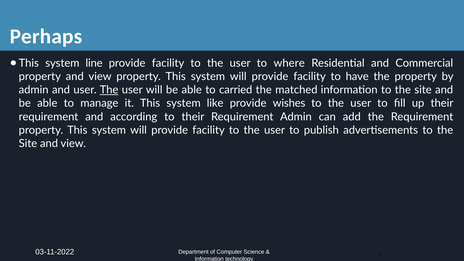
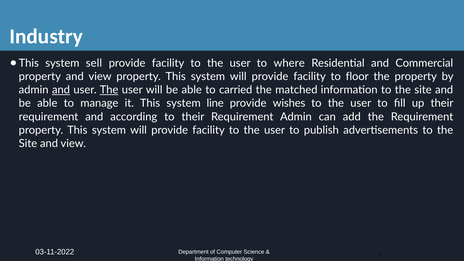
Perhaps: Perhaps -> Industry
line: line -> sell
have: have -> floor
and at (61, 90) underline: none -> present
like: like -> line
